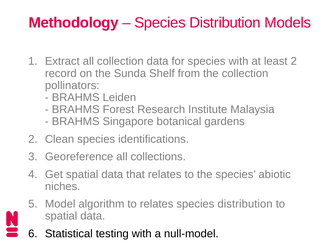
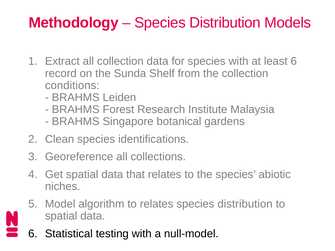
least 2: 2 -> 6
pollinators: pollinators -> conditions
